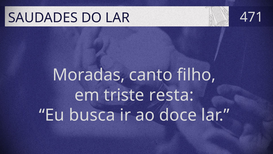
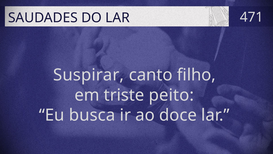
Moradas: Moradas -> Suspirar
resta: resta -> peito
